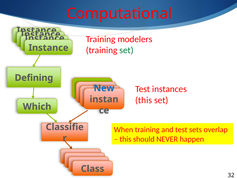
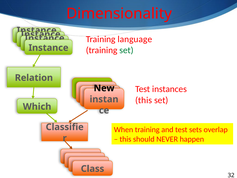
Computational: Computational -> Dimensionality
modelers: modelers -> language
Defining: Defining -> Relation
New colour: blue -> black
